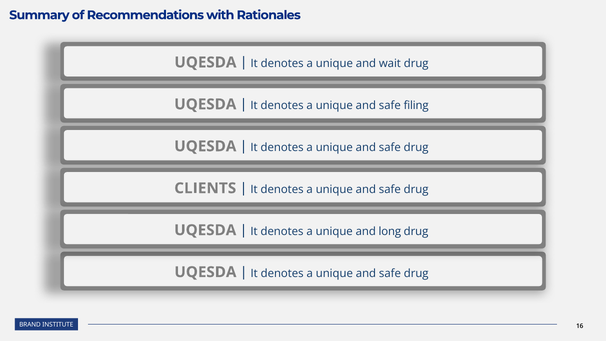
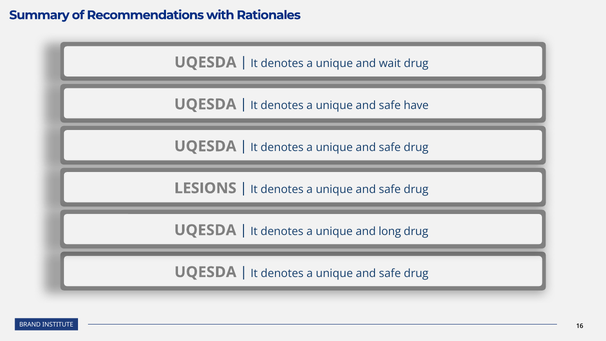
filing: filing -> have
CLIENTS: CLIENTS -> LESIONS
